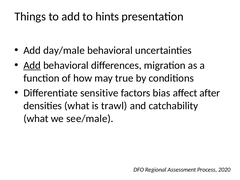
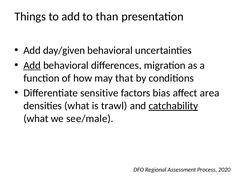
hints: hints -> than
day/male: day/male -> day/given
true: true -> that
after: after -> area
catchability underline: none -> present
